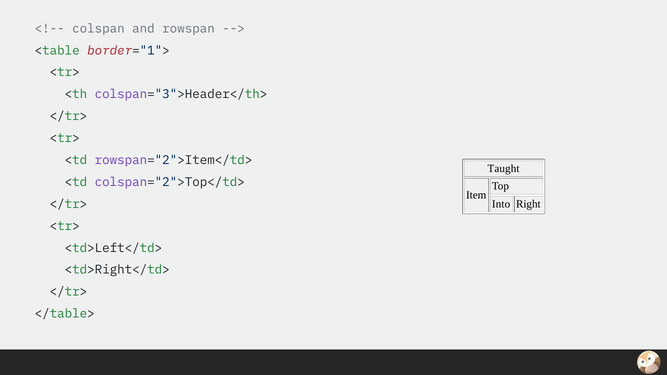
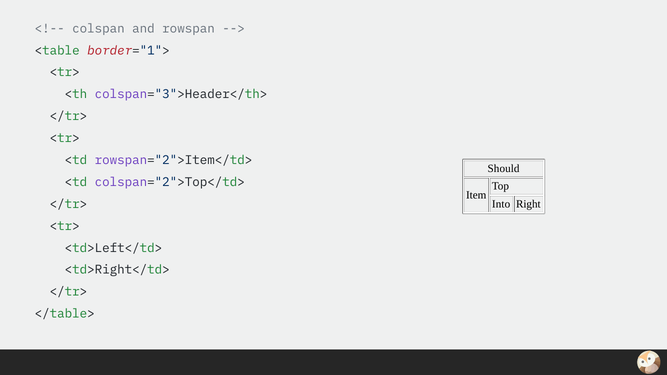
Taught: Taught -> Should
